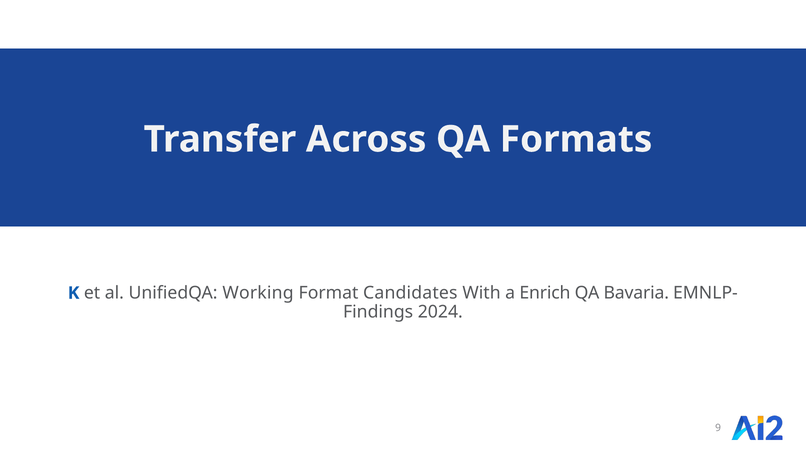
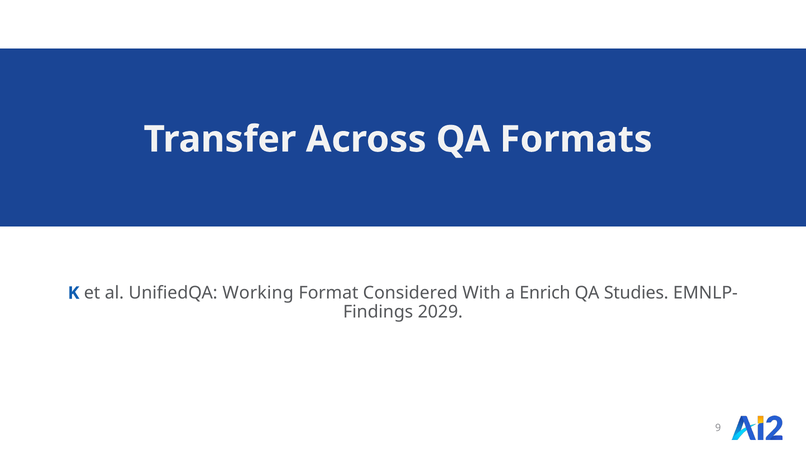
Candidates: Candidates -> Considered
Bavaria: Bavaria -> Studies
2024: 2024 -> 2029
